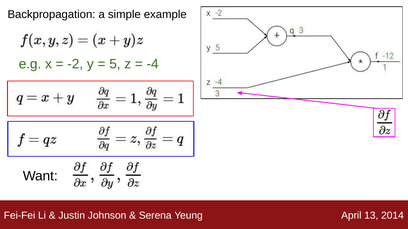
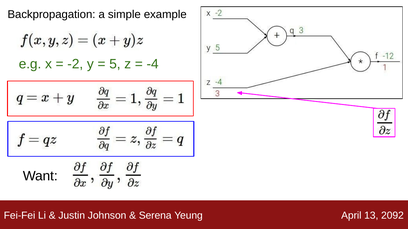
2014: 2014 -> 2092
